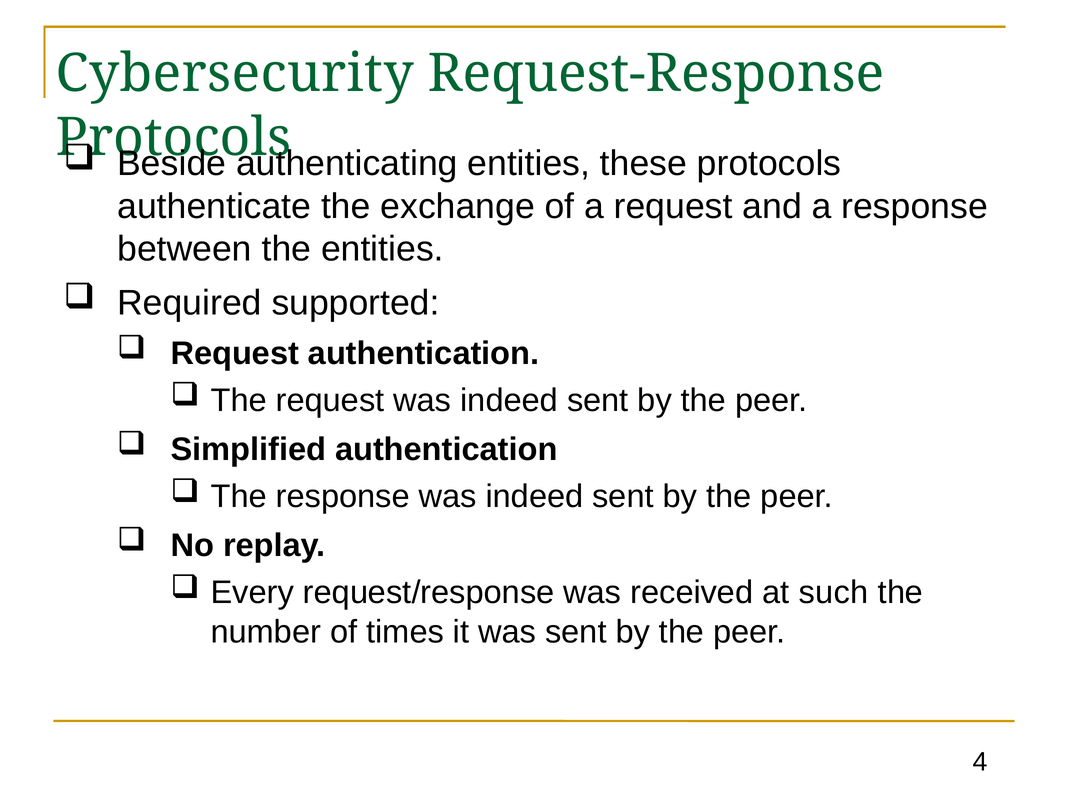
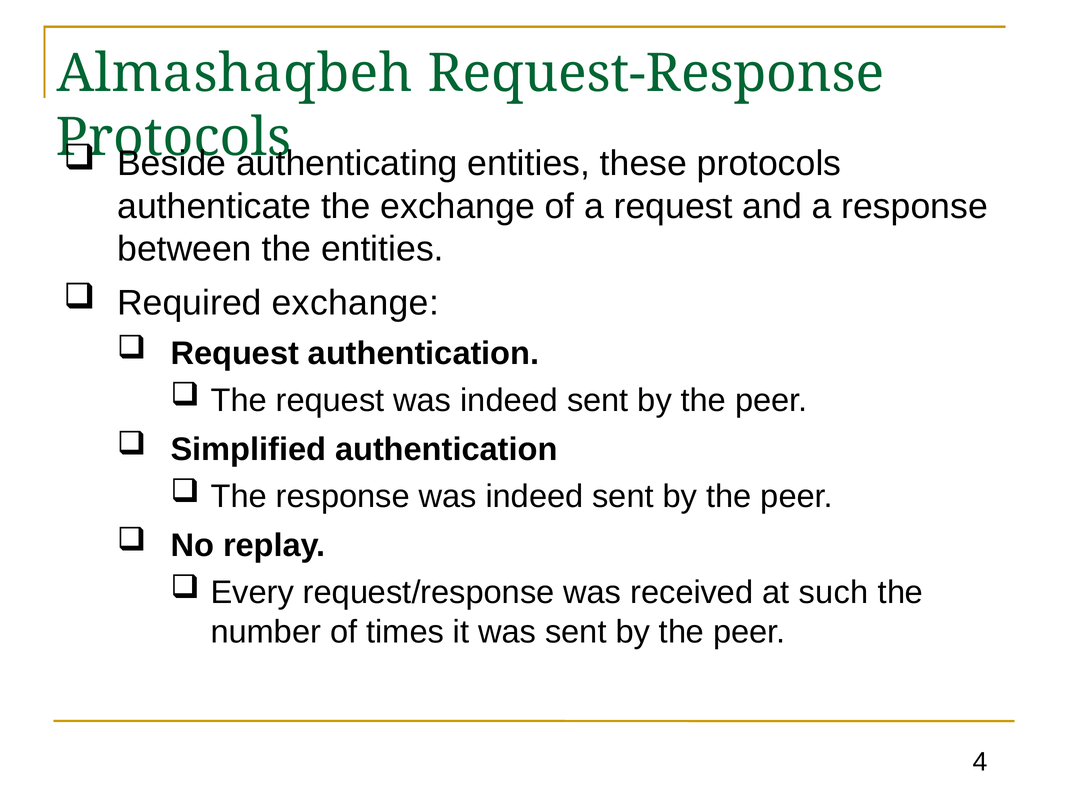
Cybersecurity: Cybersecurity -> Almashaqbeh
Required supported: supported -> exchange
